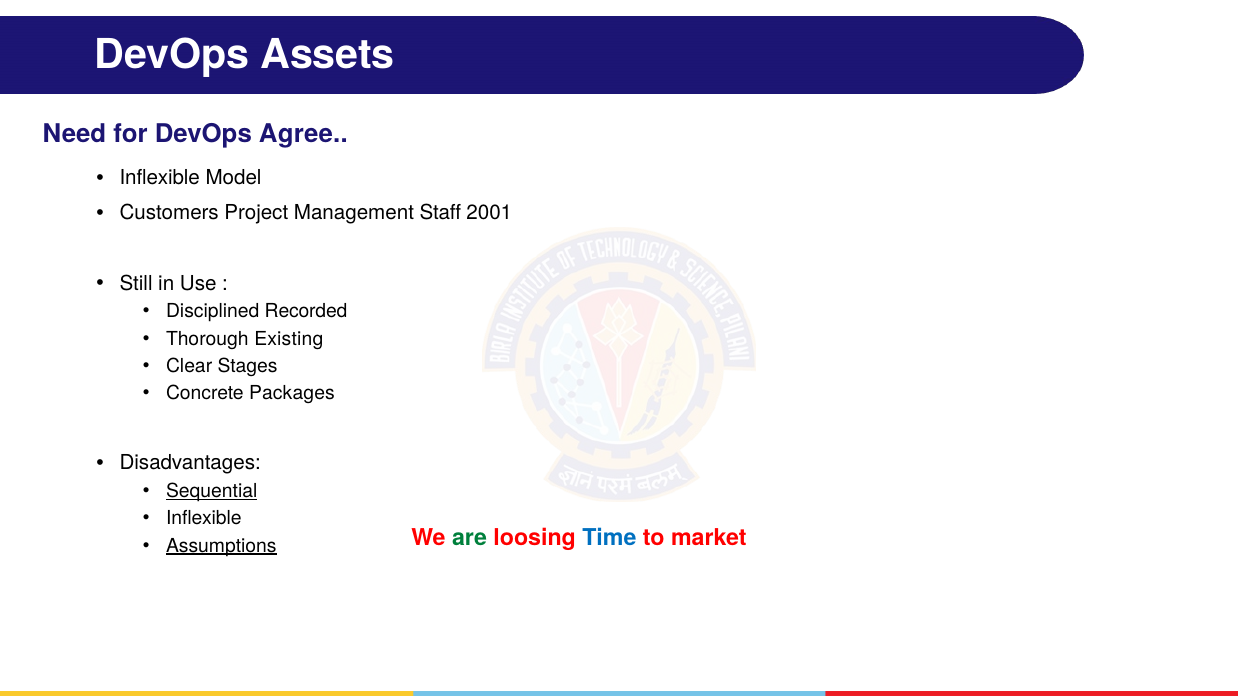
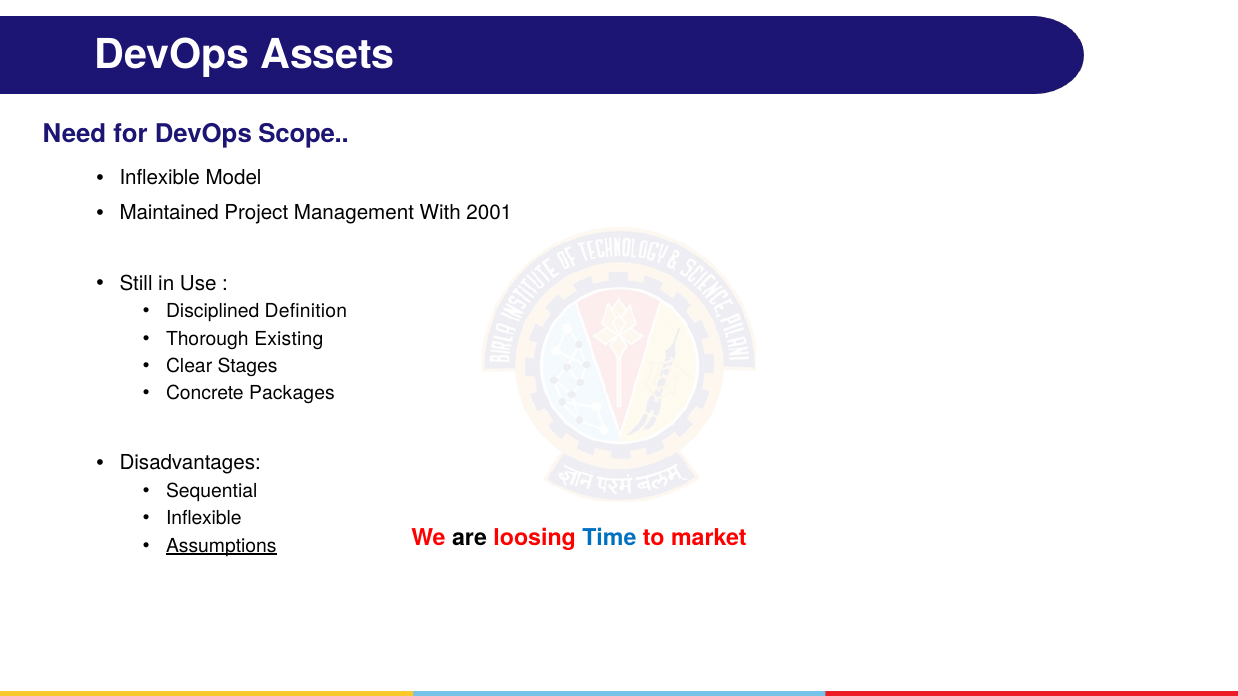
Agree: Agree -> Scope
Customers: Customers -> Maintained
Staff: Staff -> With
Recorded: Recorded -> Definition
Sequential underline: present -> none
are colour: green -> black
